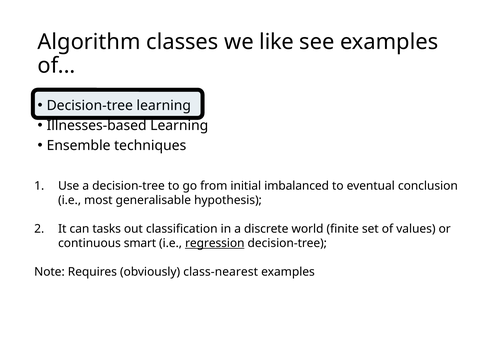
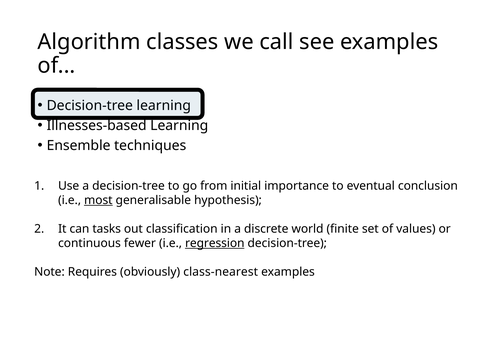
like: like -> call
imbalanced: imbalanced -> importance
most underline: none -> present
smart: smart -> fewer
